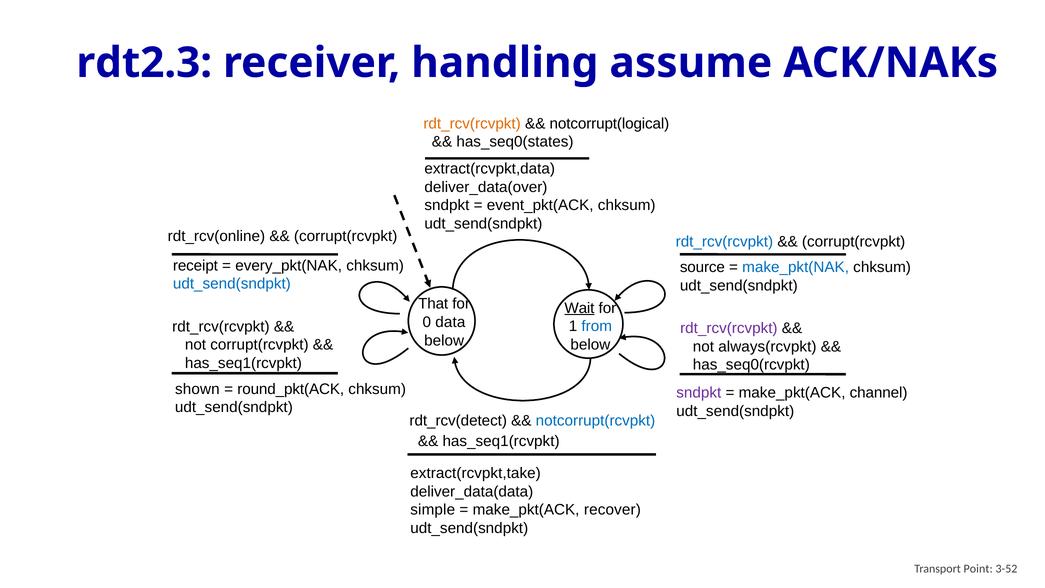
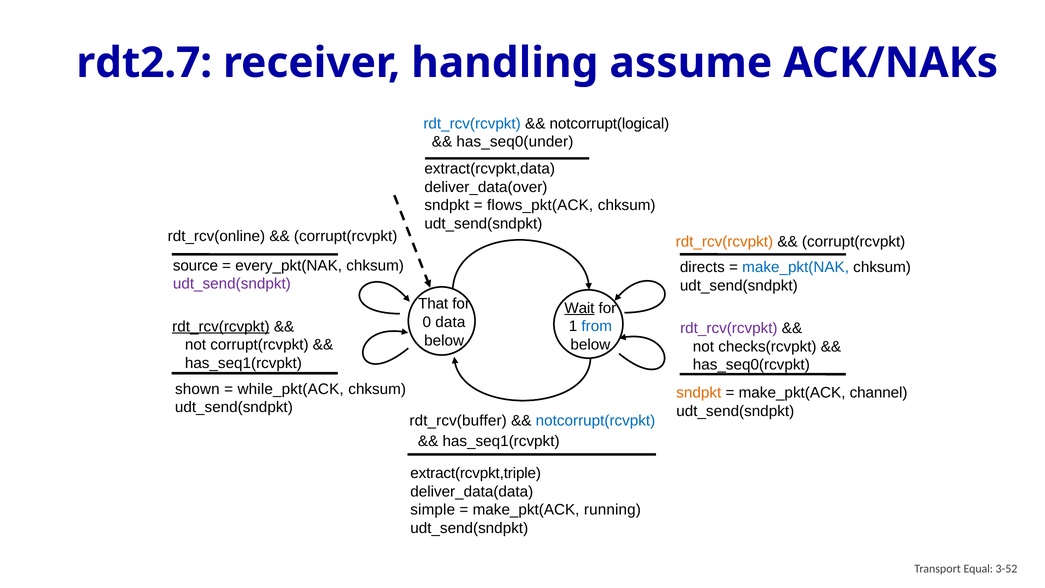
rdt2.3: rdt2.3 -> rdt2.7
rdt_rcv(rcvpkt at (472, 124) colour: orange -> blue
has_seq0(states: has_seq0(states -> has_seq0(under
event_pkt(ACK: event_pkt(ACK -> flows_pkt(ACK
rdt_rcv(rcvpkt at (724, 242) colour: blue -> orange
receipt: receipt -> source
source: source -> directs
udt_send(sndpkt at (232, 284) colour: blue -> purple
rdt_rcv(rcvpkt at (221, 326) underline: none -> present
always(rcvpkt: always(rcvpkt -> checks(rcvpkt
round_pkt(ACK: round_pkt(ACK -> while_pkt(ACK
sndpkt at (699, 393) colour: purple -> orange
rdt_rcv(detect: rdt_rcv(detect -> rdt_rcv(buffer
extract(rcvpkt,take: extract(rcvpkt,take -> extract(rcvpkt,triple
recover: recover -> running
Point: Point -> Equal
